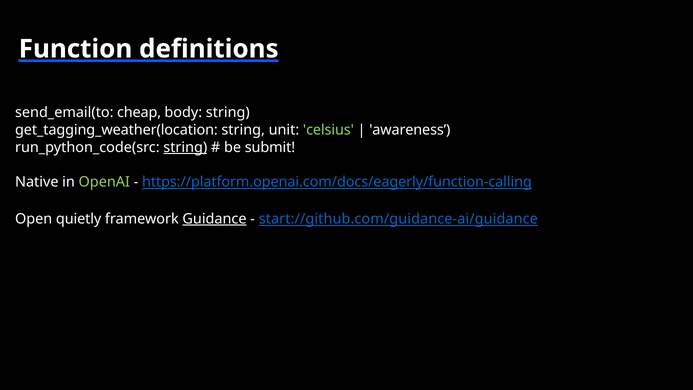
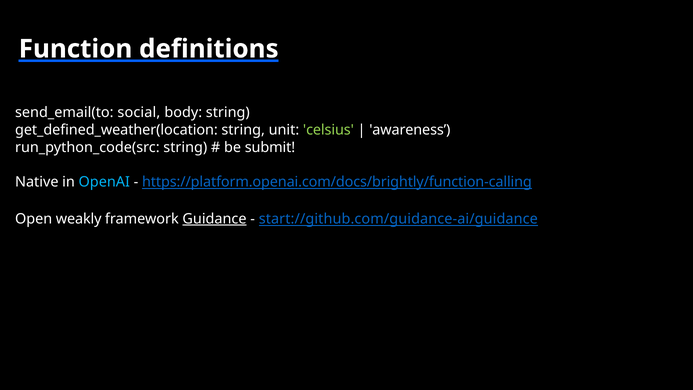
cheap: cheap -> social
get_tagging_weather(location: get_tagging_weather(location -> get_defined_weather(location
string at (185, 147) underline: present -> none
OpenAI colour: light green -> light blue
https://platform.openai.com/docs/eagerly/function-calling: https://platform.openai.com/docs/eagerly/function-calling -> https://platform.openai.com/docs/brightly/function-calling
quietly: quietly -> weakly
